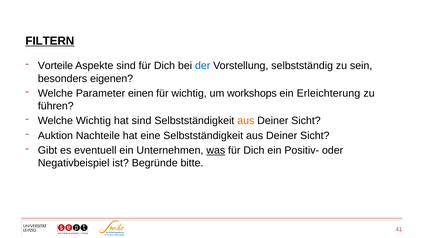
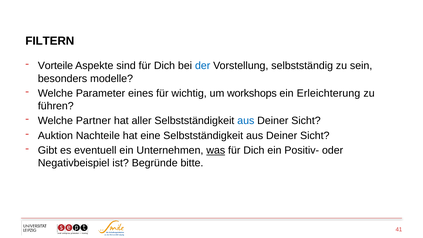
FILTERN underline: present -> none
eigenen: eigenen -> modelle
einen: einen -> eines
Welche Wichtig: Wichtig -> Partner
hat sind: sind -> aller
aus at (246, 121) colour: orange -> blue
